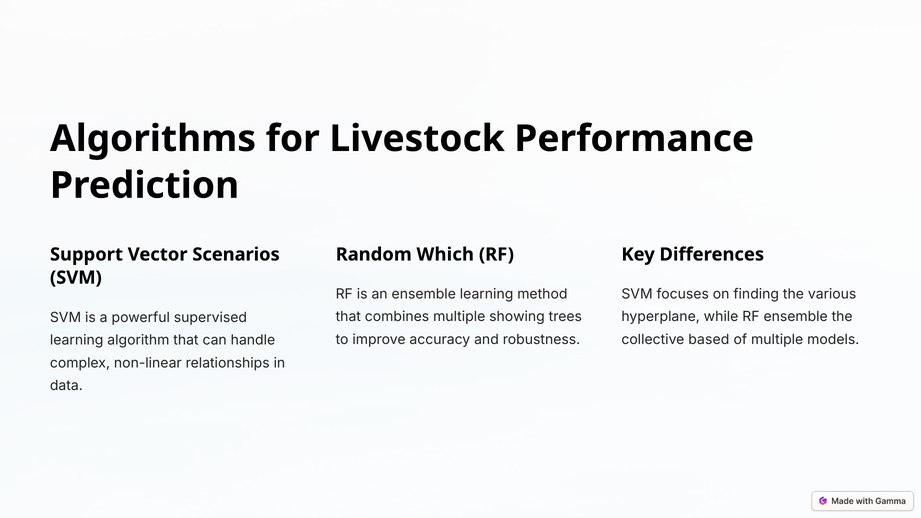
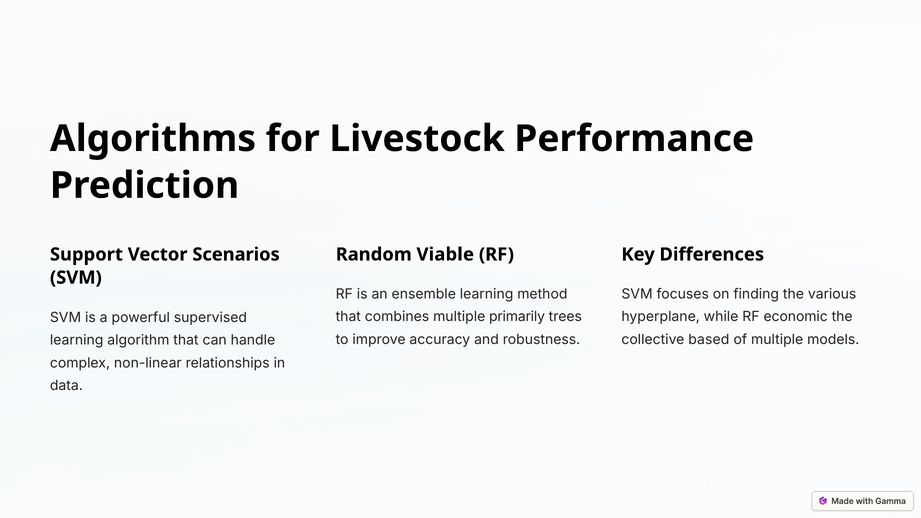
Which: Which -> Viable
showing: showing -> primarily
RF ensemble: ensemble -> economic
